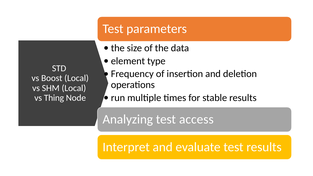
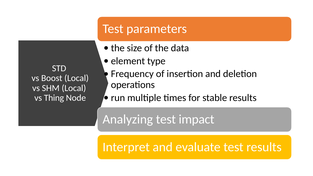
access: access -> impact
